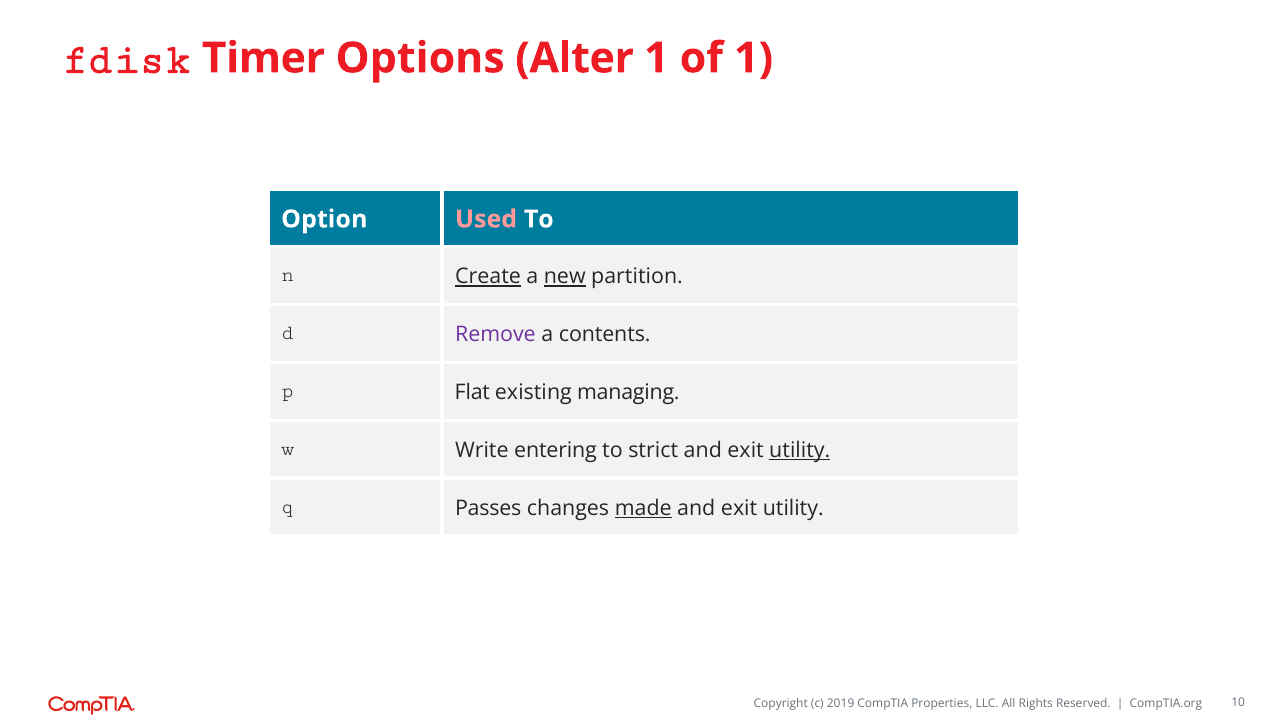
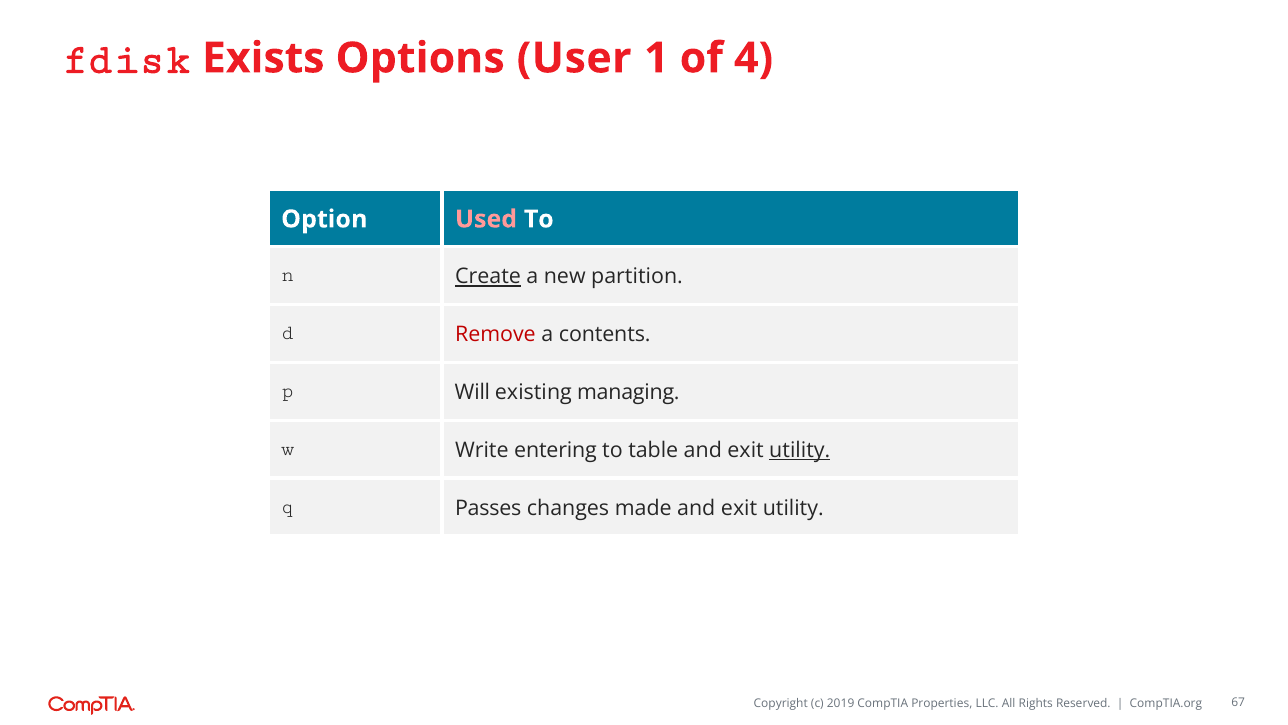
Timer: Timer -> Exists
Alter: Alter -> User
of 1: 1 -> 4
new underline: present -> none
Remove colour: purple -> red
Flat: Flat -> Will
strict: strict -> table
made underline: present -> none
10: 10 -> 67
